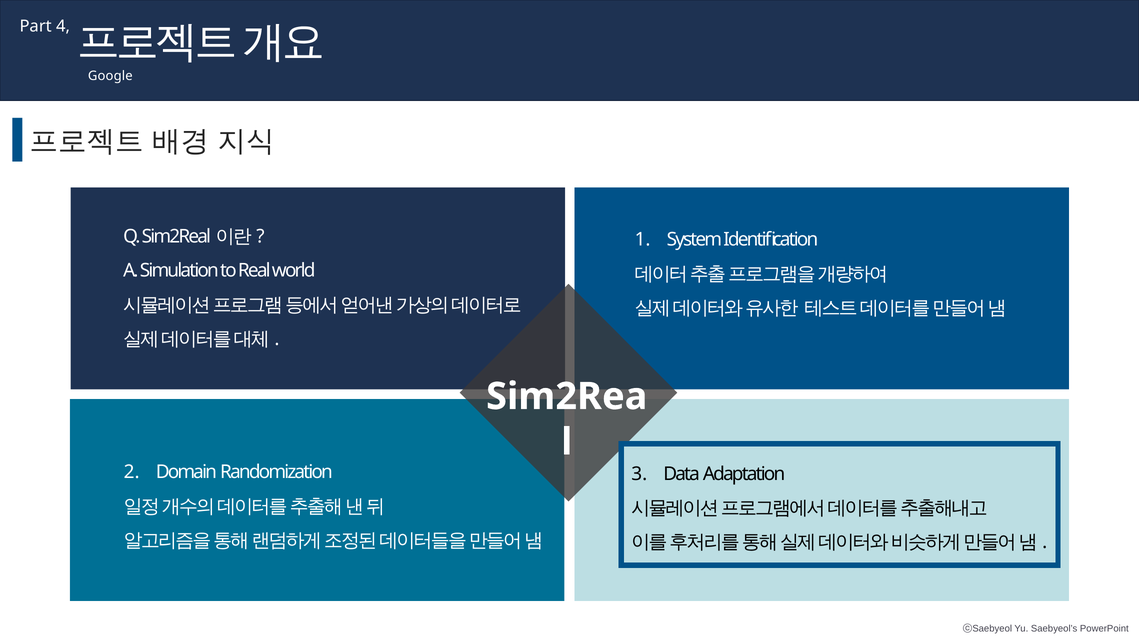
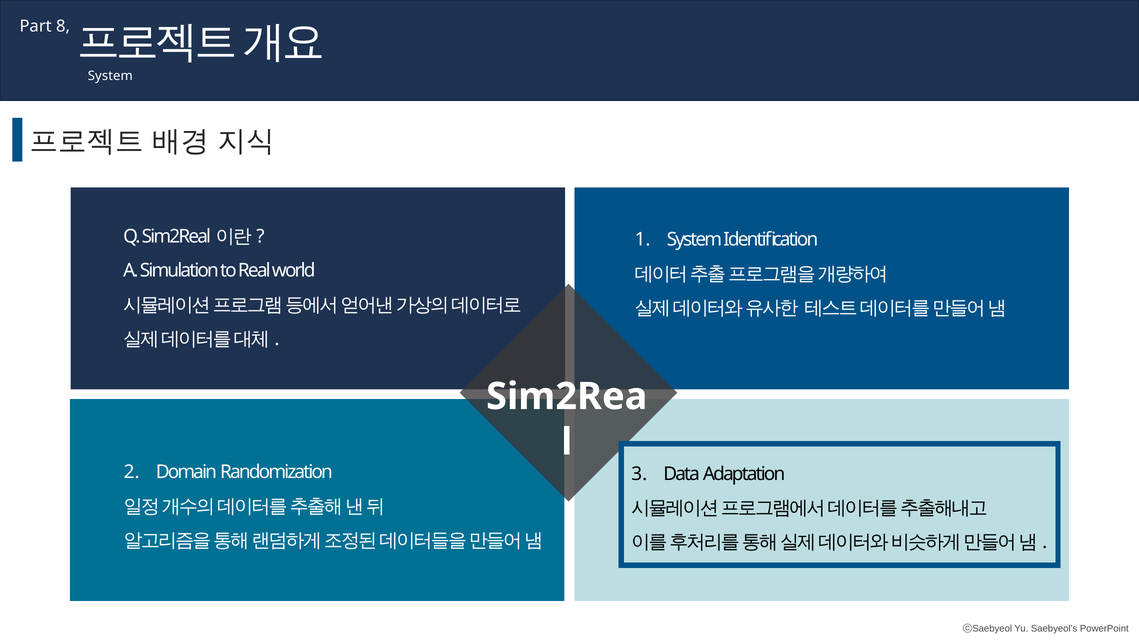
4: 4 -> 8
Google at (110, 76): Google -> System
